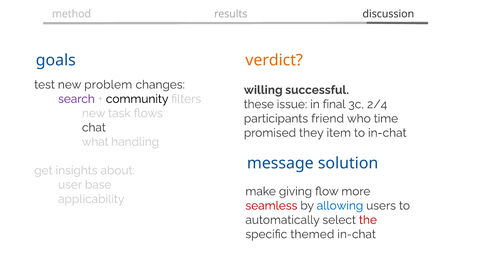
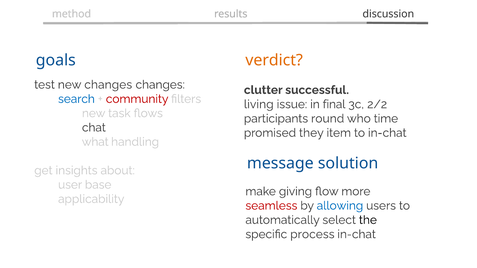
new problem: problem -> changes
willing: willing -> clutter
search colour: purple -> blue
community colour: black -> red
these: these -> living
2/4: 2/4 -> 2/2
friend: friend -> round
the colour: red -> black
themed: themed -> process
